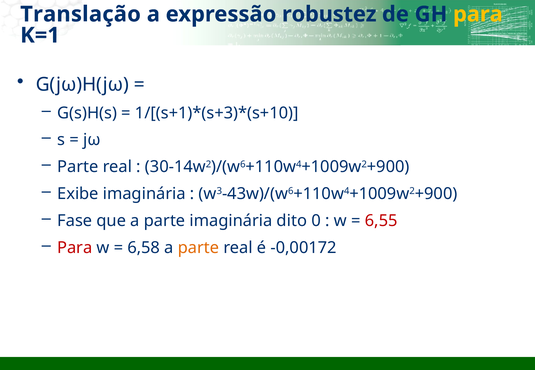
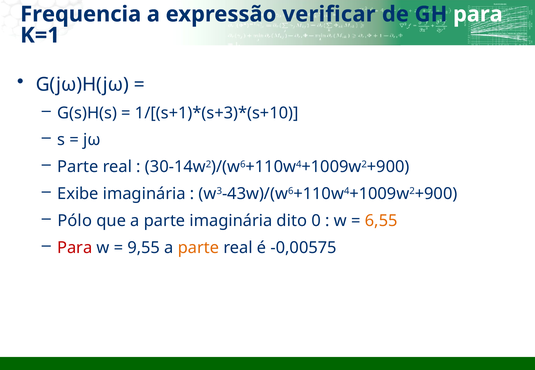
Translação: Translação -> Frequencia
robustez: robustez -> verificar
para at (478, 14) colour: yellow -> white
Fase: Fase -> Pólo
6,55 colour: red -> orange
6,58: 6,58 -> 9,55
-0,00172: -0,00172 -> -0,00575
